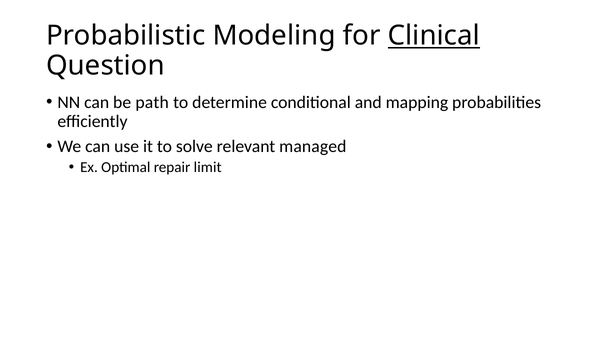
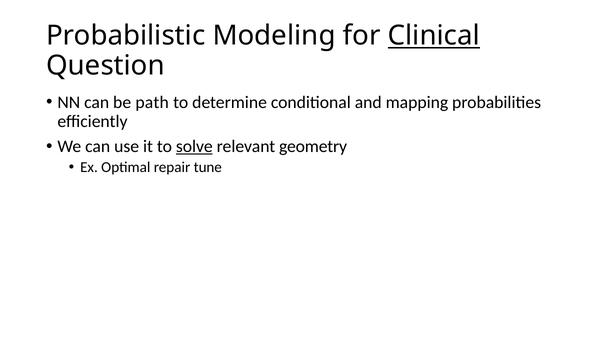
solve underline: none -> present
managed: managed -> geometry
limit: limit -> tune
